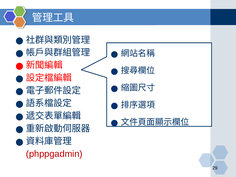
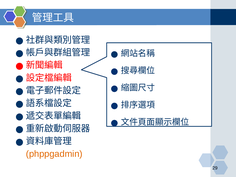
phppgadmin colour: red -> orange
